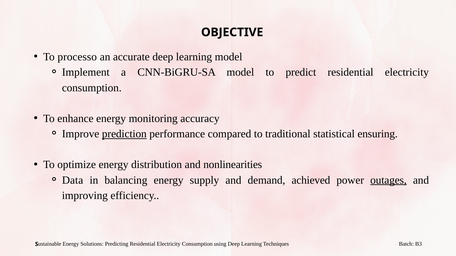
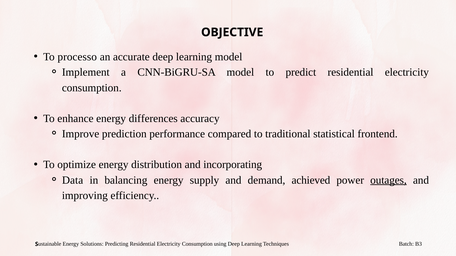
monitoring: monitoring -> differences
prediction underline: present -> none
ensuring: ensuring -> frontend
nonlinearities: nonlinearities -> incorporating
